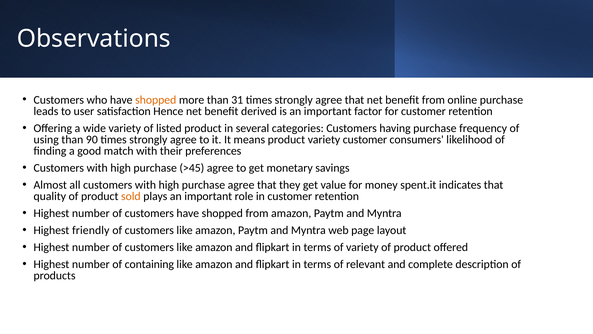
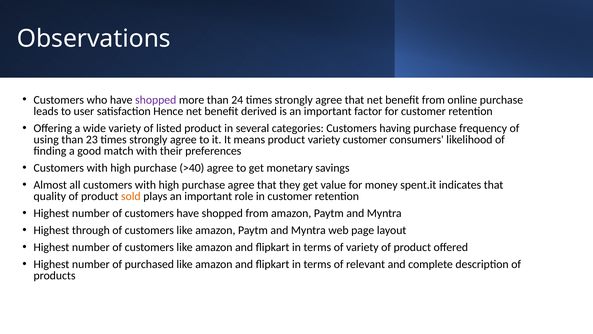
shopped at (156, 100) colour: orange -> purple
31: 31 -> 24
90: 90 -> 23
>45: >45 -> >40
friendly: friendly -> through
containing: containing -> purchased
